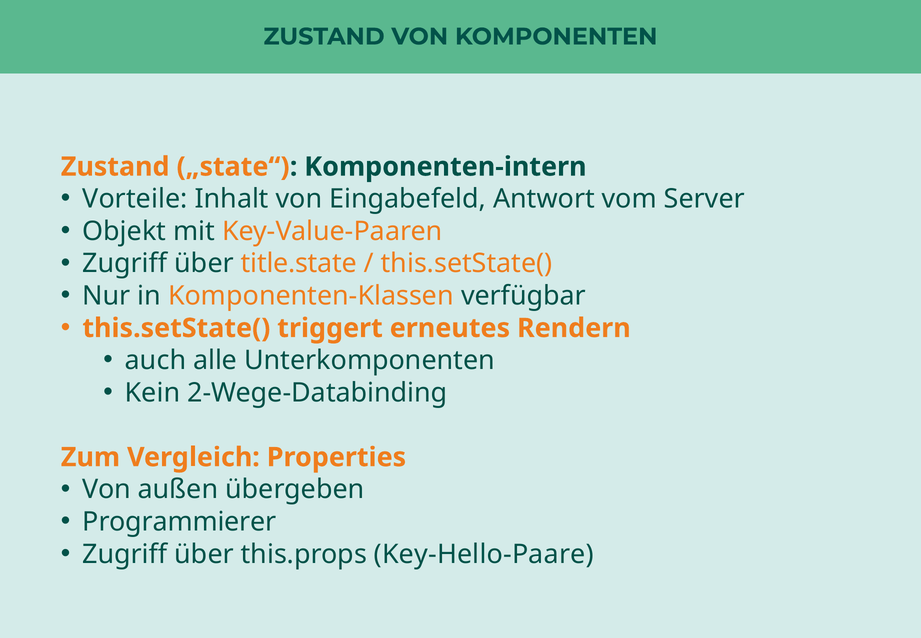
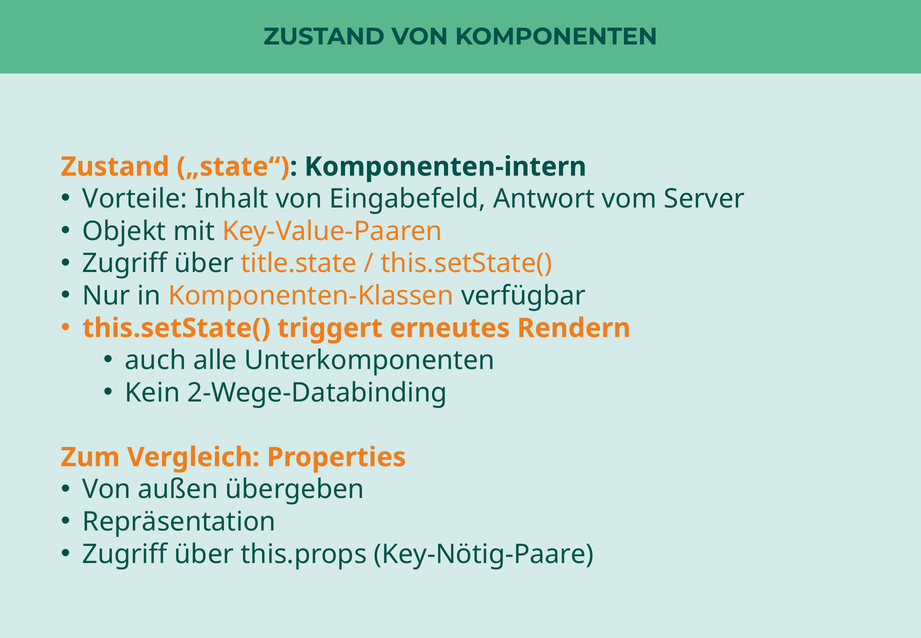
Programmierer: Programmierer -> Repräsentation
Key-Hello-Paare: Key-Hello-Paare -> Key-Nötig-Paare
